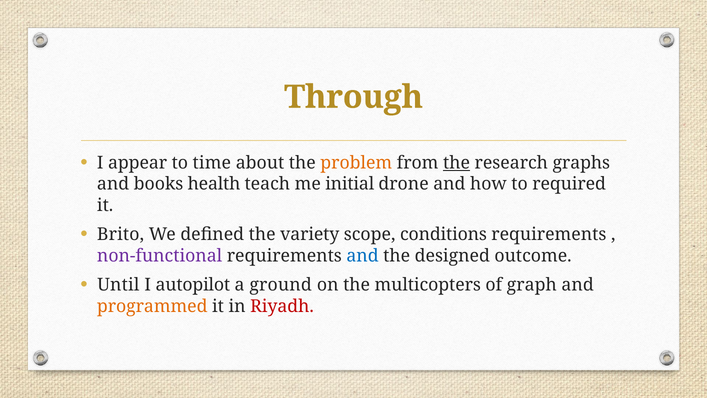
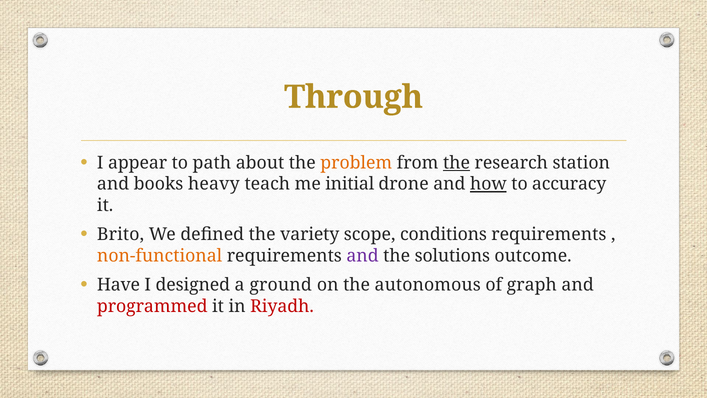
time: time -> path
graphs: graphs -> station
health: health -> heavy
how underline: none -> present
required: required -> accuracy
non-functional colour: purple -> orange
and at (363, 256) colour: blue -> purple
designed: designed -> solutions
Until: Until -> Have
autopilot: autopilot -> designed
multicopters: multicopters -> autonomous
programmed colour: orange -> red
